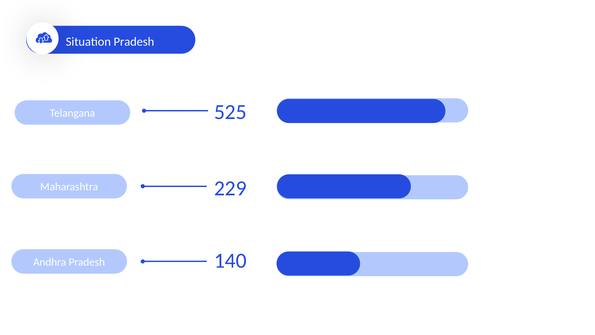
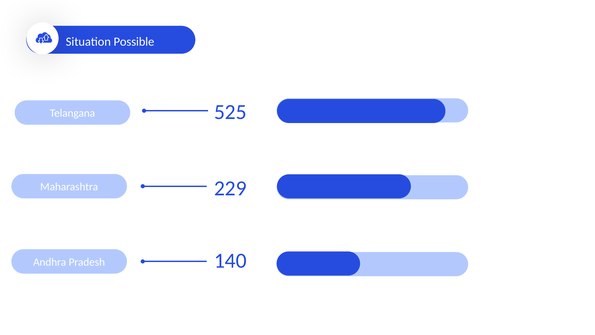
Situation Pradesh: Pradesh -> Possible
